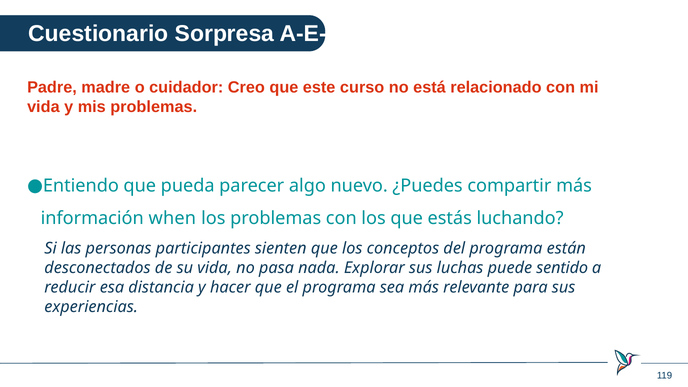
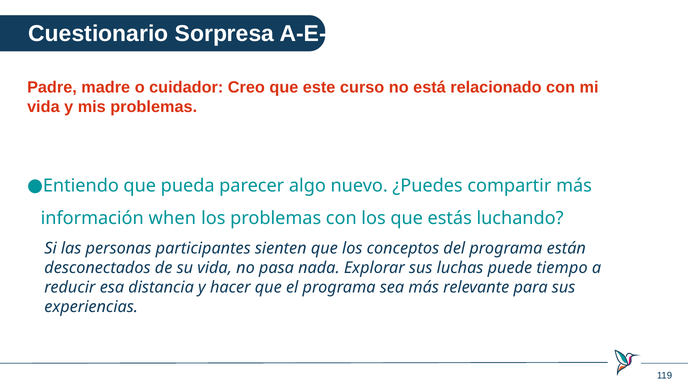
sentido: sentido -> tiempo
